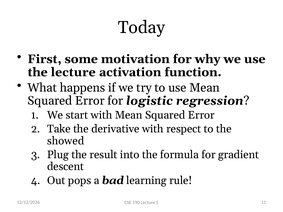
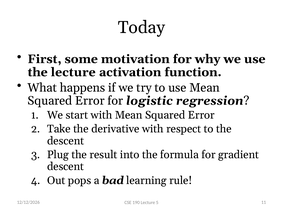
showed at (66, 141): showed -> descent
